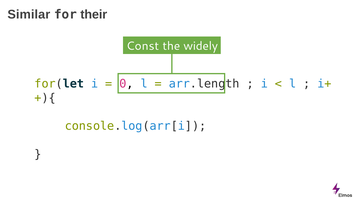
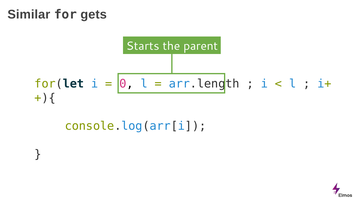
their: their -> gets
Const: Const -> Starts
widely: widely -> parent
